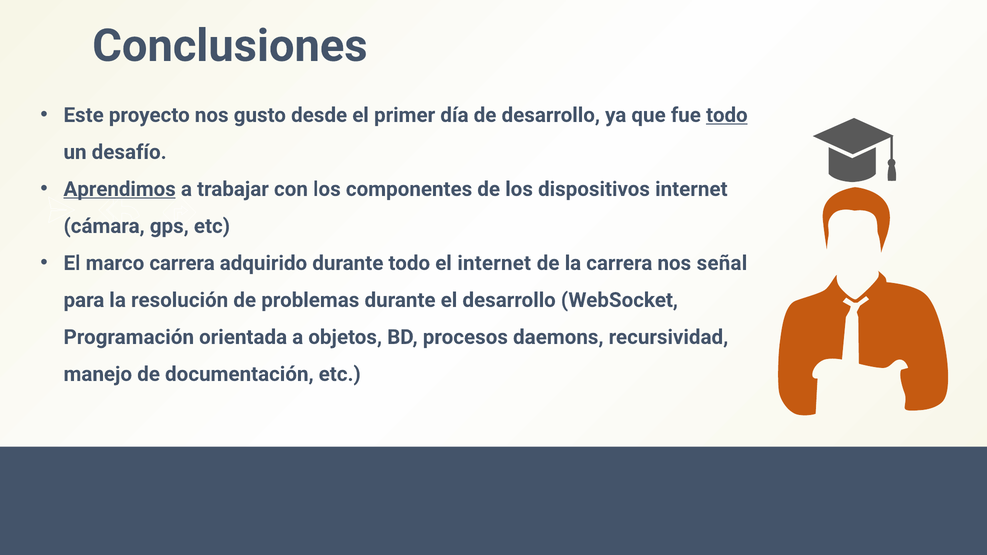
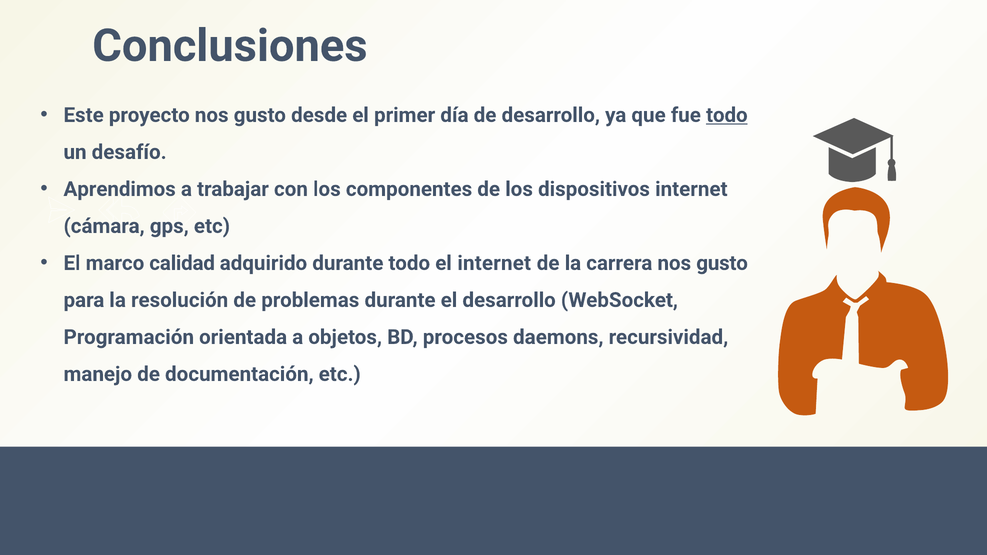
Aprendimos underline: present -> none
marco carrera: carrera -> calidad
carrera nos señal: señal -> gusto
